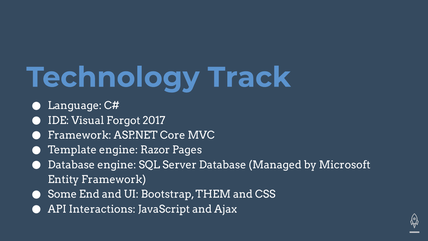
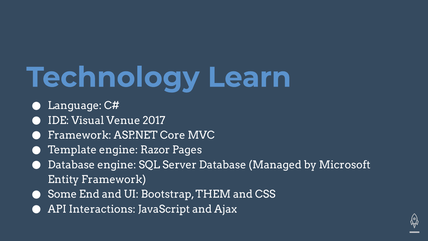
Track: Track -> Learn
Forgot: Forgot -> Venue
